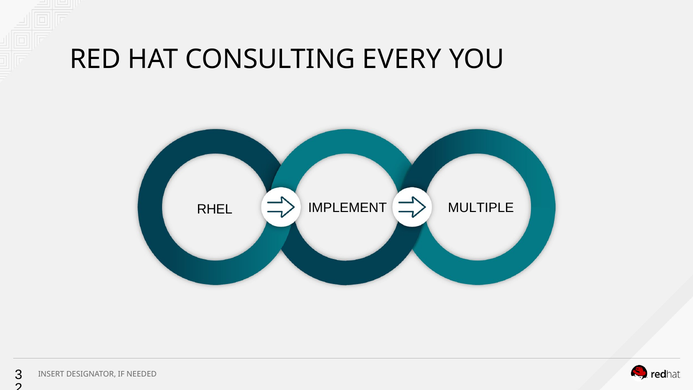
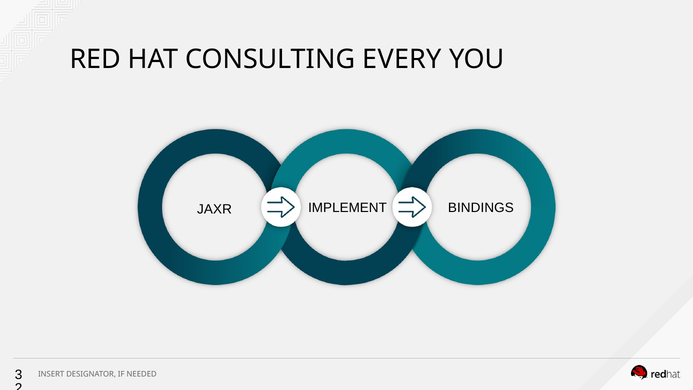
RHEL: RHEL -> JAXR
MULTIPLE: MULTIPLE -> BINDINGS
